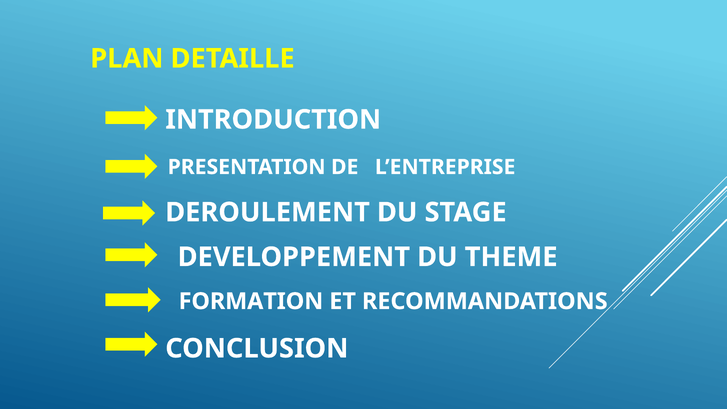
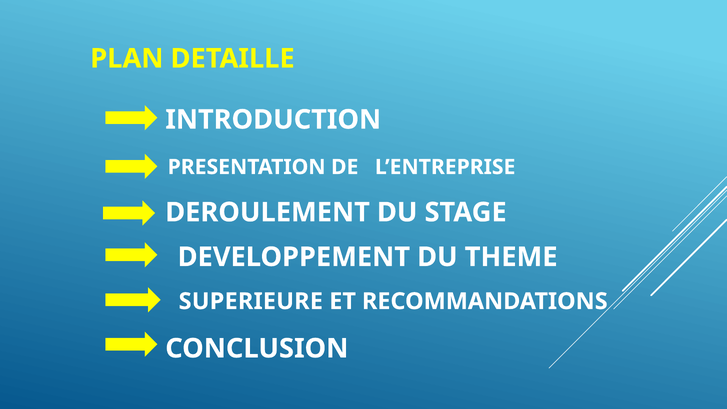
FORMATION: FORMATION -> SUPERIEURE
